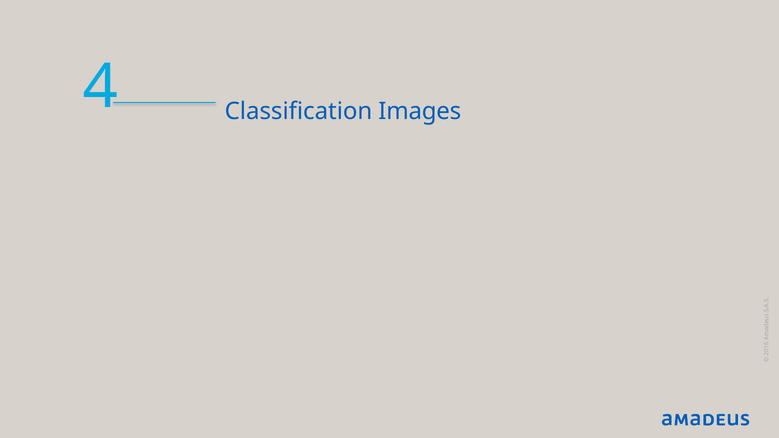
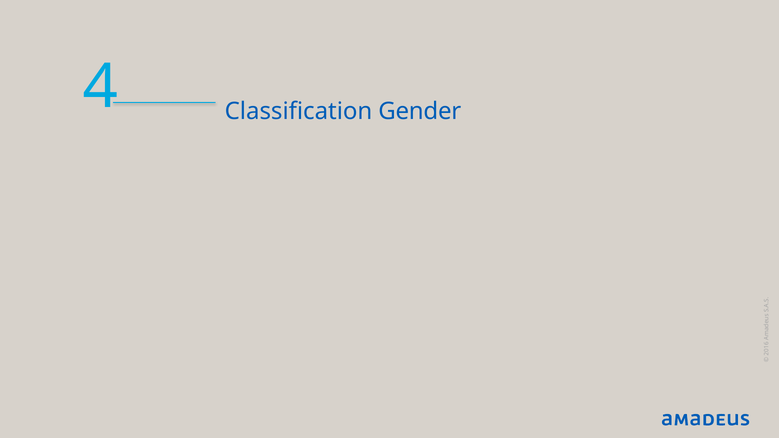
Images: Images -> Gender
